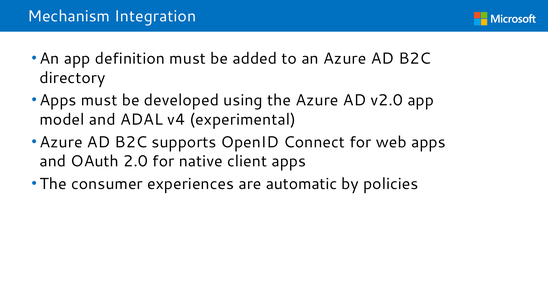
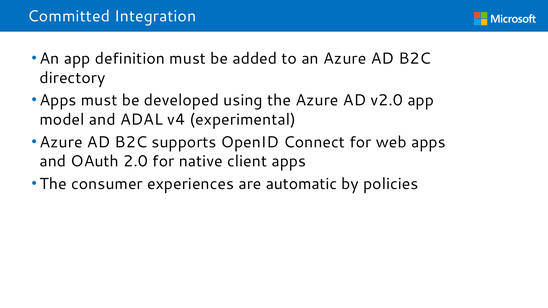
Mechanism: Mechanism -> Committed
